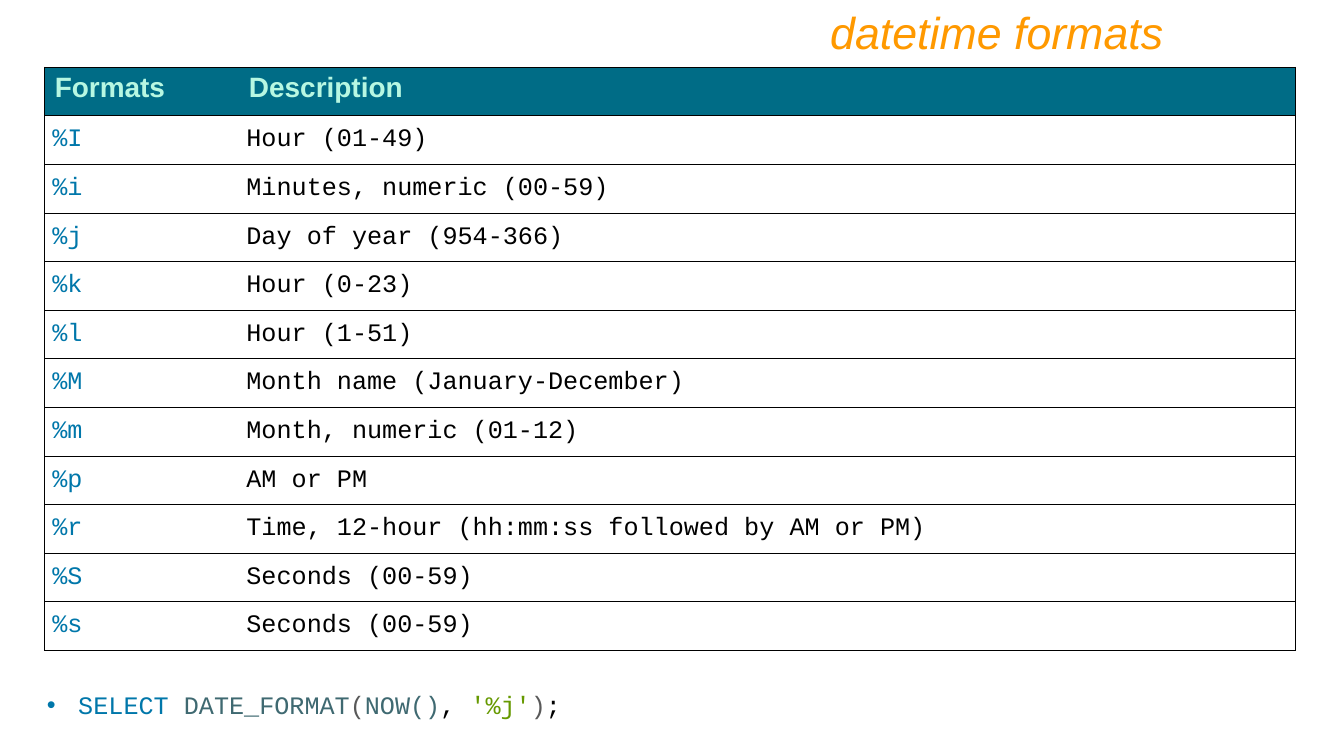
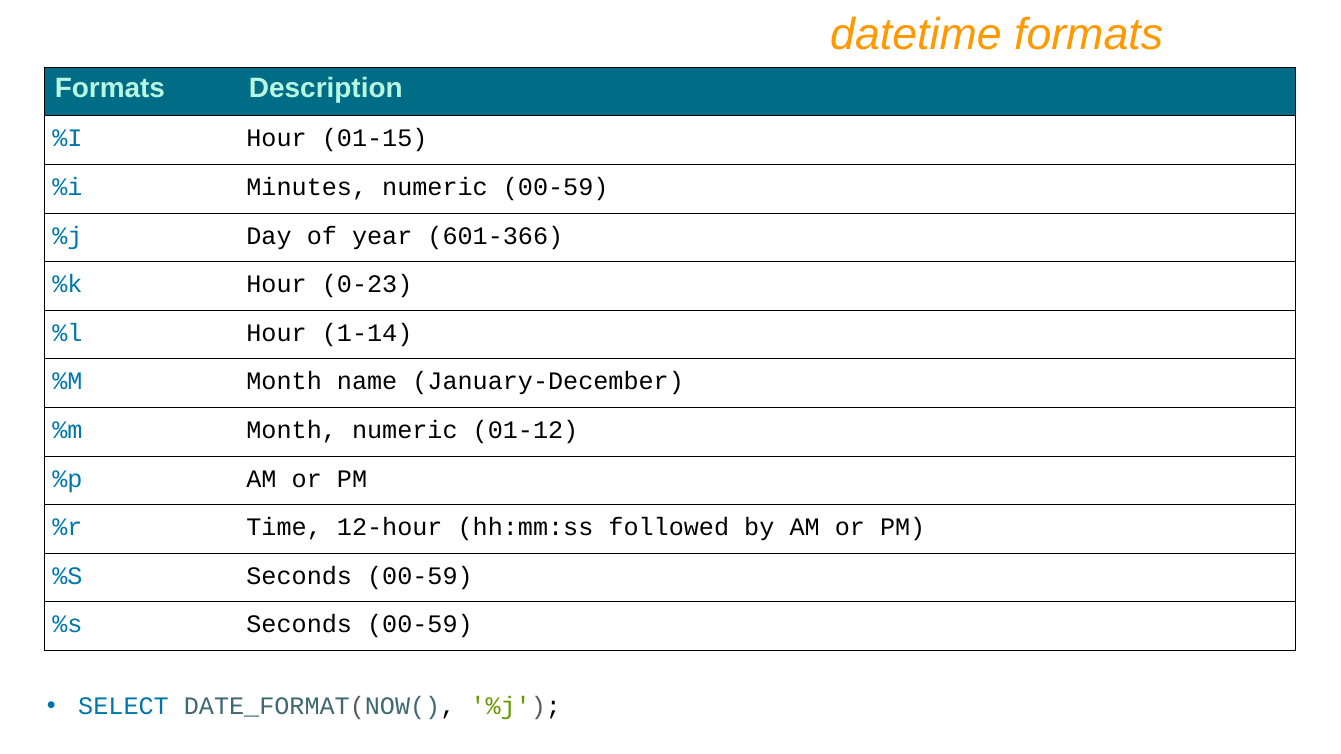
01-49: 01-49 -> 01-15
954-366: 954-366 -> 601-366
1-51: 1-51 -> 1-14
